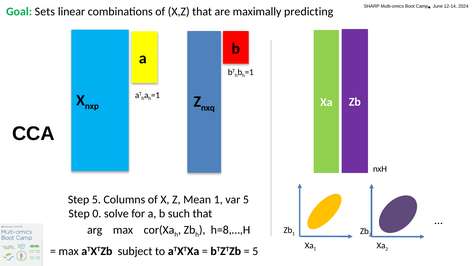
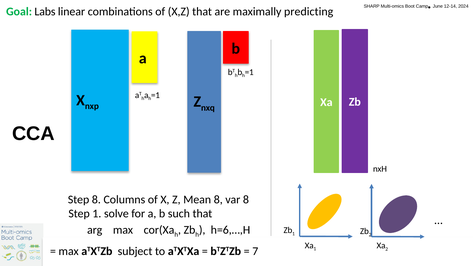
Sets: Sets -> Labs
Step 5: 5 -> 8
Mean 1: 1 -> 8
var 5: 5 -> 8
Step 0: 0 -> 1
h=8,…,H: h=8,…,H -> h=6,…,H
5 at (255, 251): 5 -> 7
